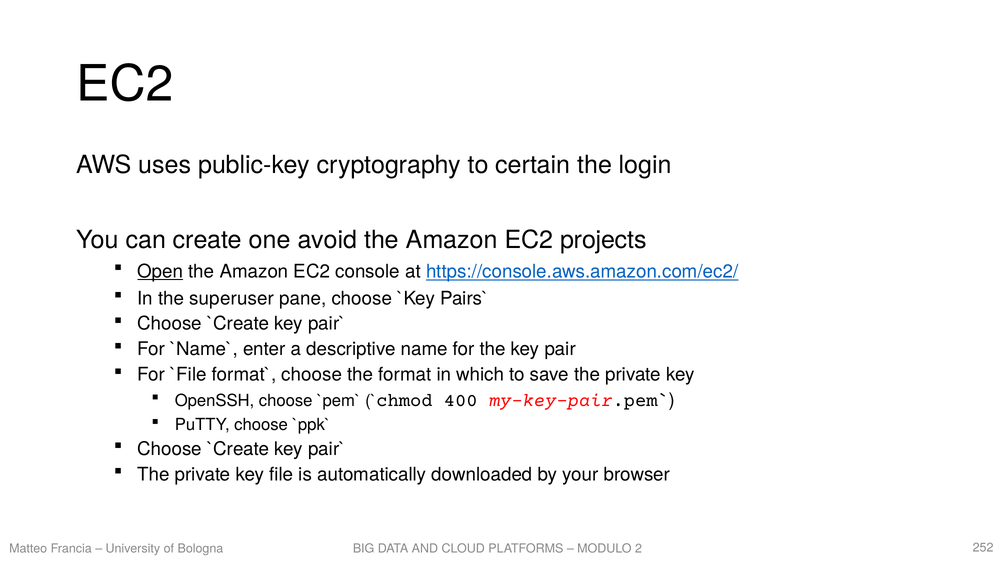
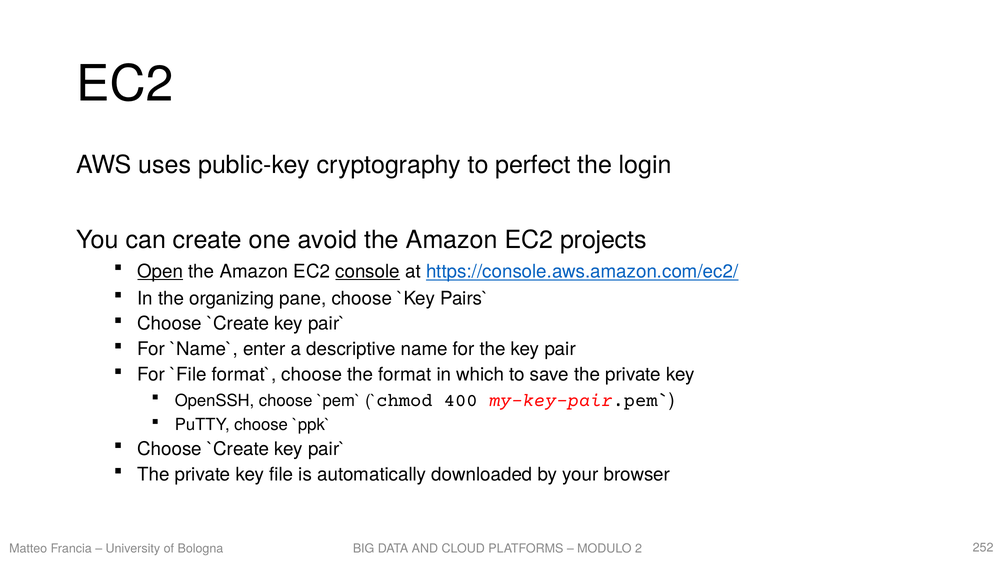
certain: certain -> perfect
console underline: none -> present
superuser: superuser -> organizing
